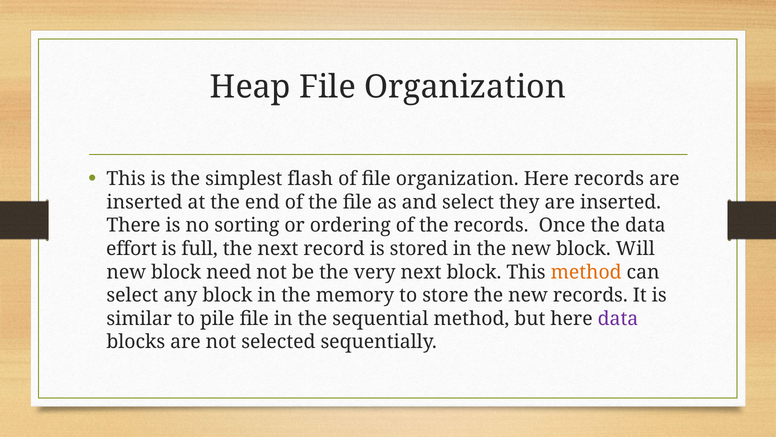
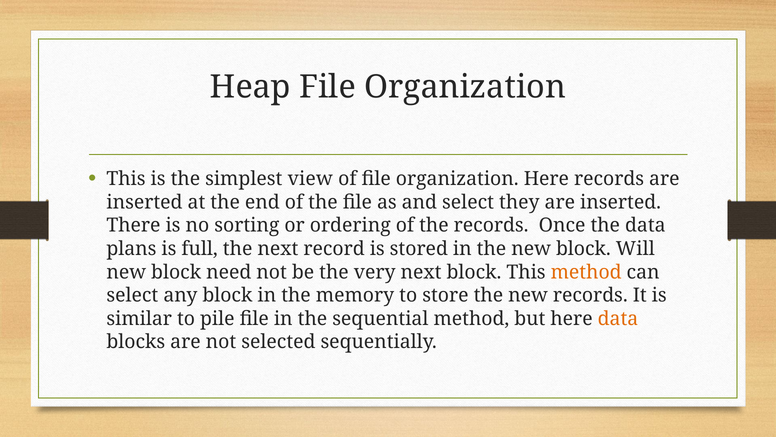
flash: flash -> view
effort: effort -> plans
data at (618, 318) colour: purple -> orange
